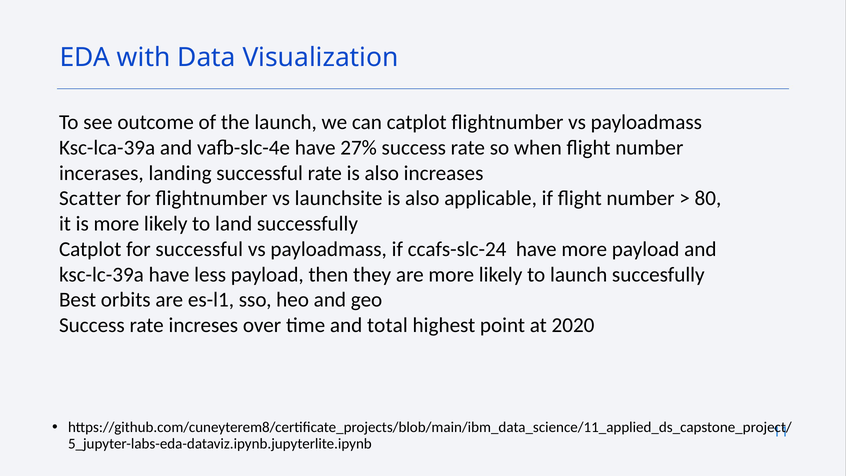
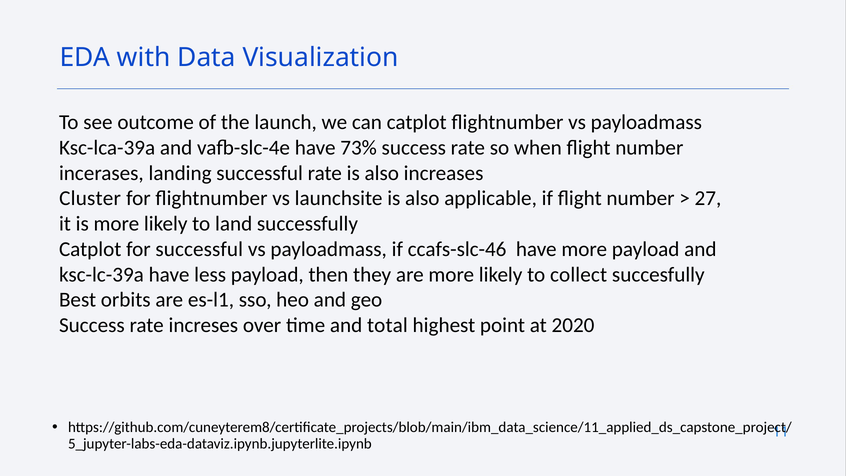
27%: 27% -> 73%
Scatter: Scatter -> Cluster
80: 80 -> 27
ccafs-slc-24: ccafs-slc-24 -> ccafs-slc-46
to launch: launch -> collect
